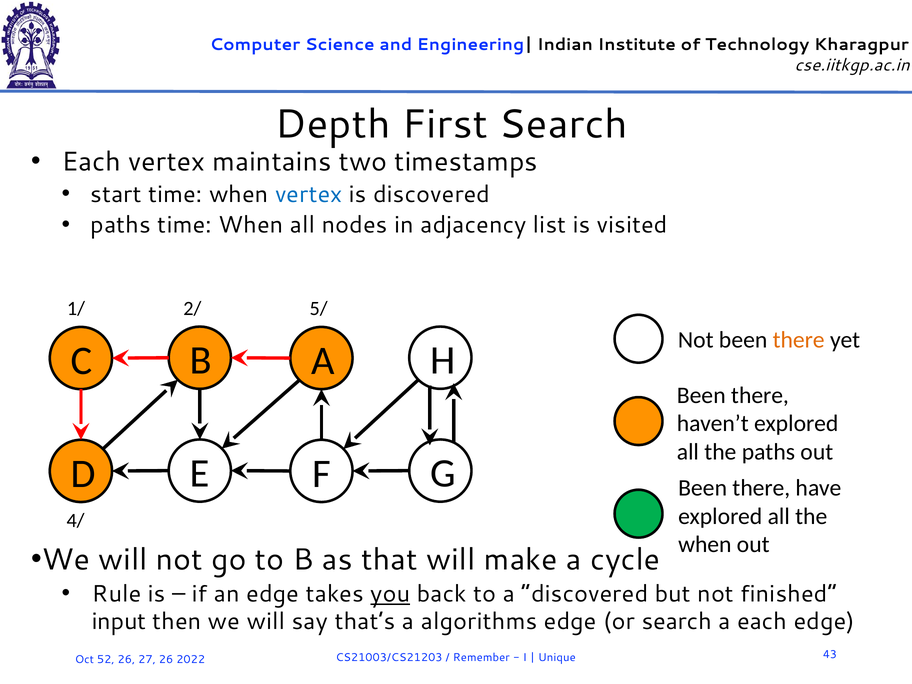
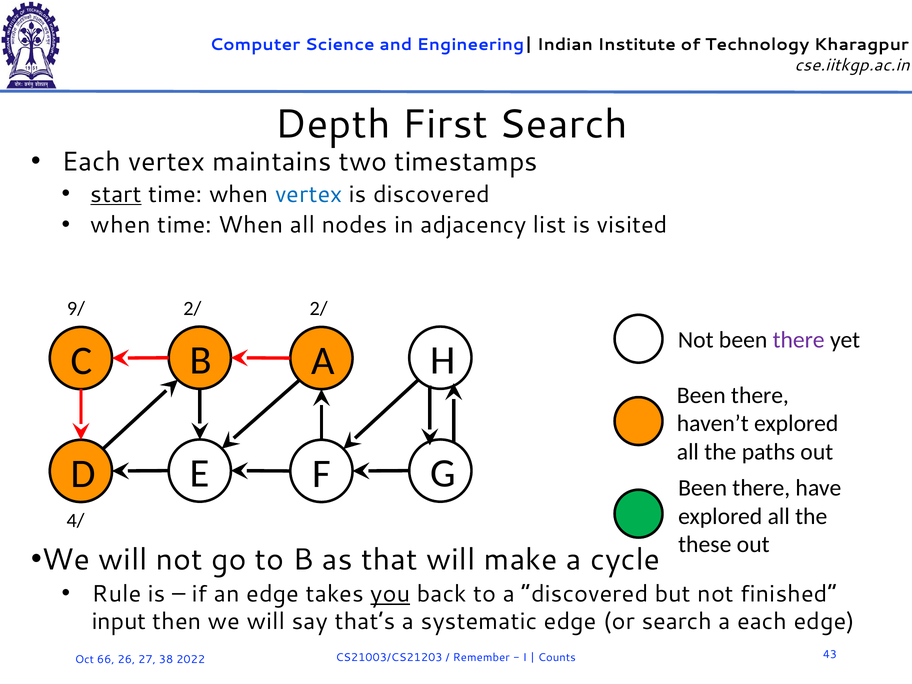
start underline: none -> present
paths at (121, 225): paths -> when
1/: 1/ -> 9/
5/ at (319, 309): 5/ -> 2/
there at (799, 340) colour: orange -> purple
when at (705, 545): when -> these
algorithms: algorithms -> systematic
52: 52 -> 66
27 26: 26 -> 38
Unique: Unique -> Counts
